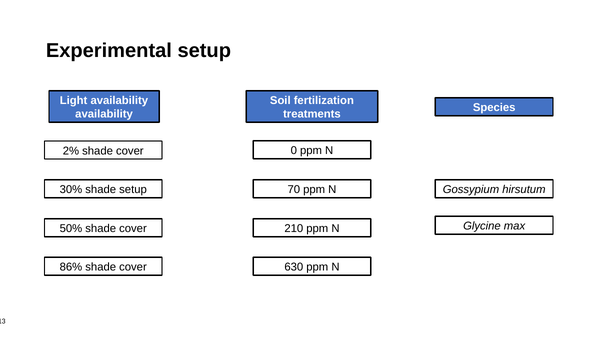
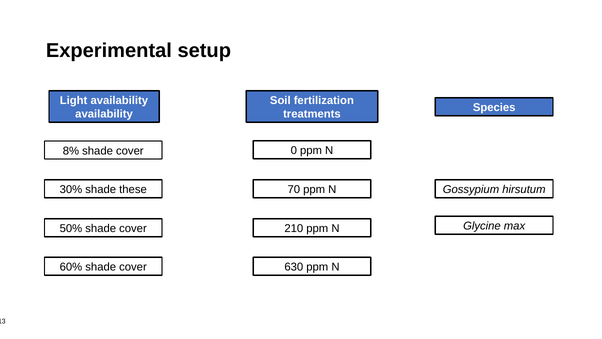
2%: 2% -> 8%
shade setup: setup -> these
86%: 86% -> 60%
